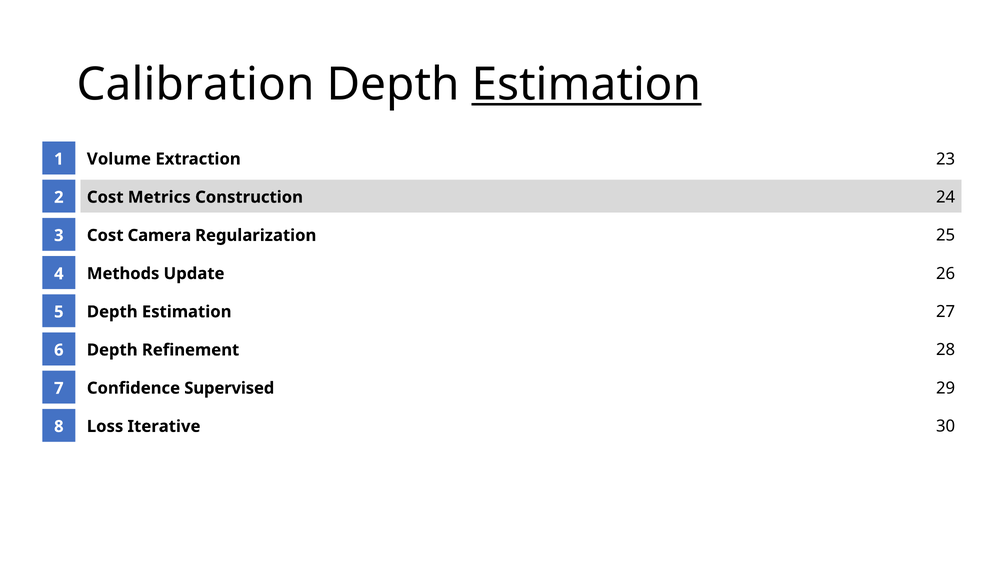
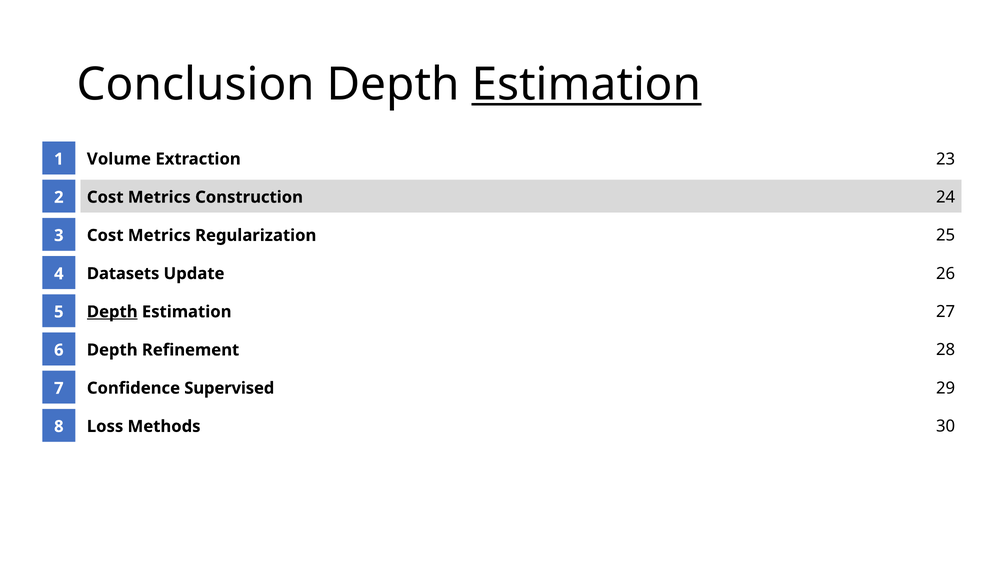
Calibration: Calibration -> Conclusion
Camera at (159, 235): Camera -> Metrics
Methods: Methods -> Datasets
Depth at (112, 312) underline: none -> present
Iterative: Iterative -> Methods
